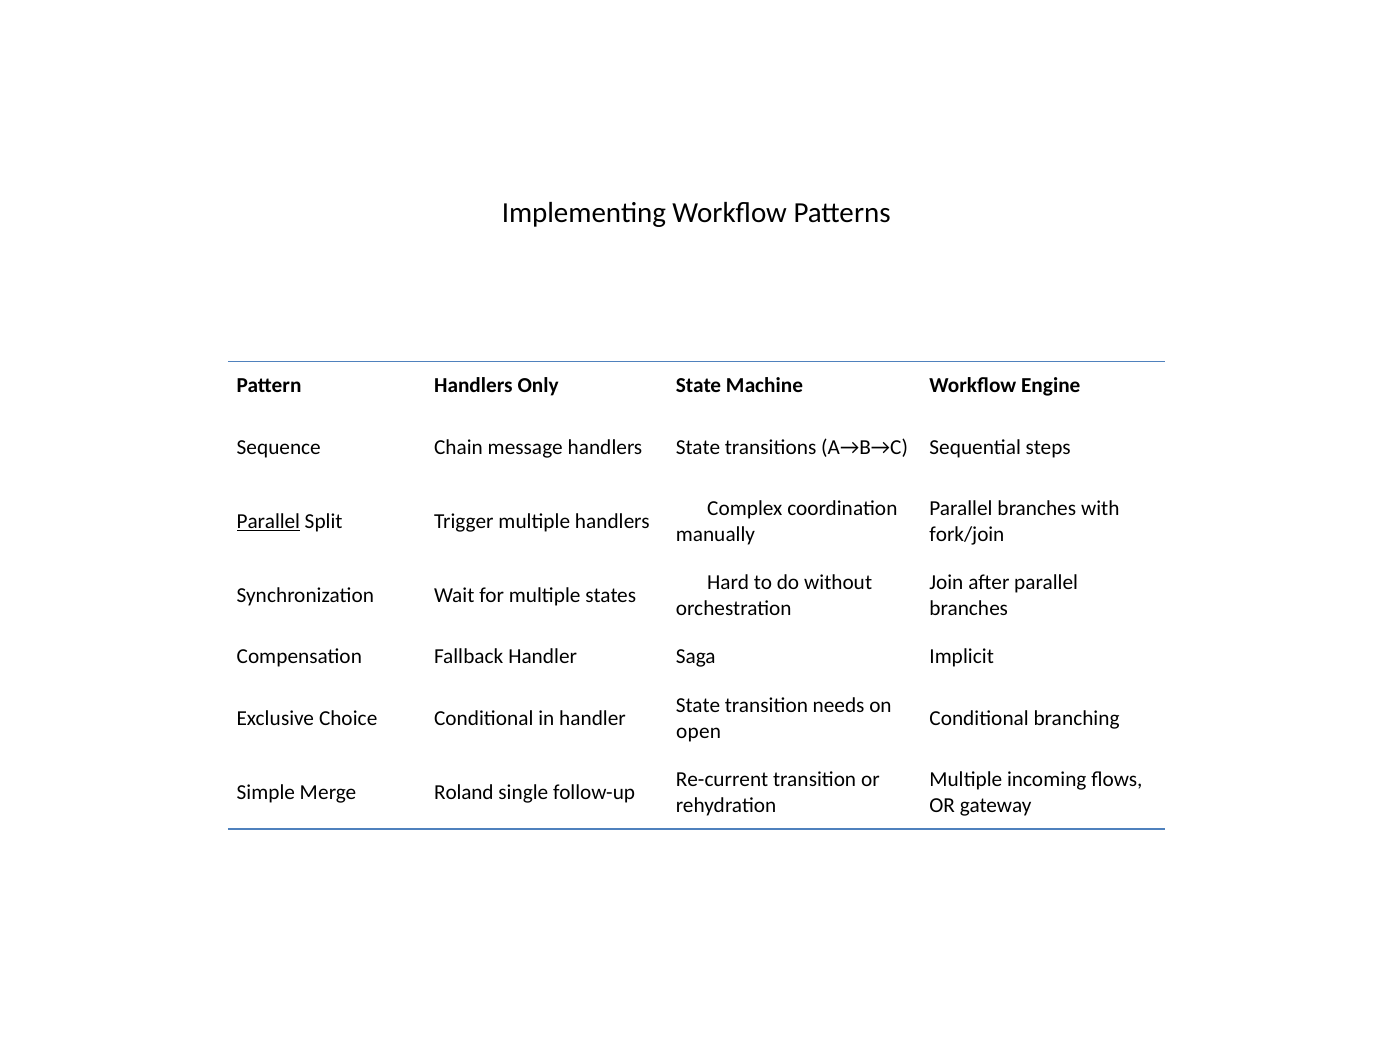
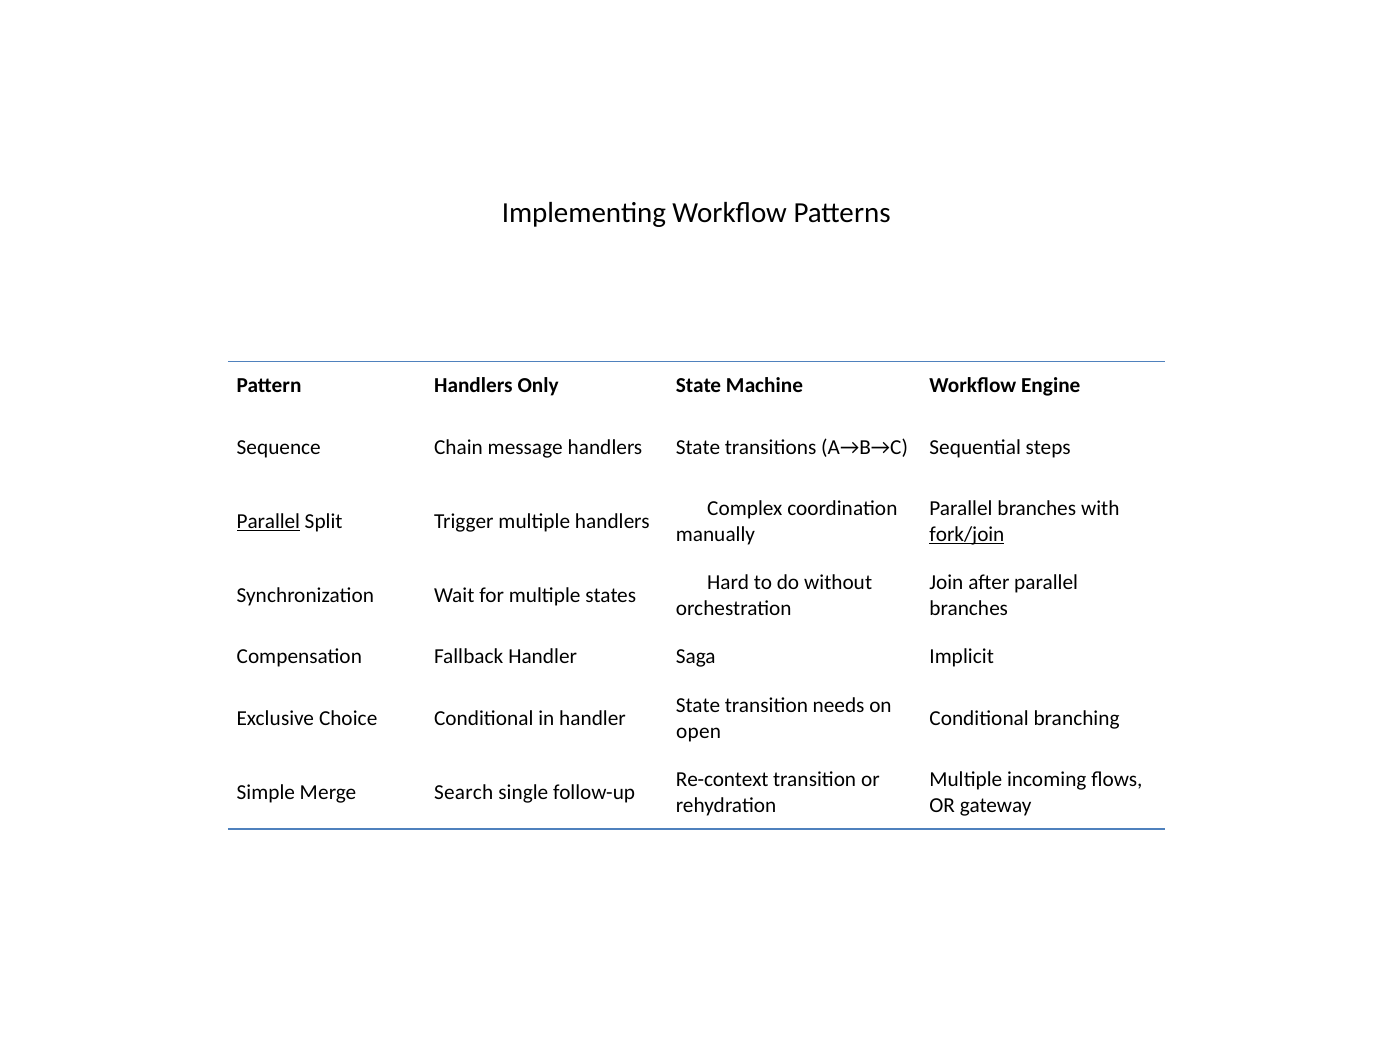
fork/join underline: none -> present
Re-current: Re-current -> Re-context
Roland: Roland -> Search
